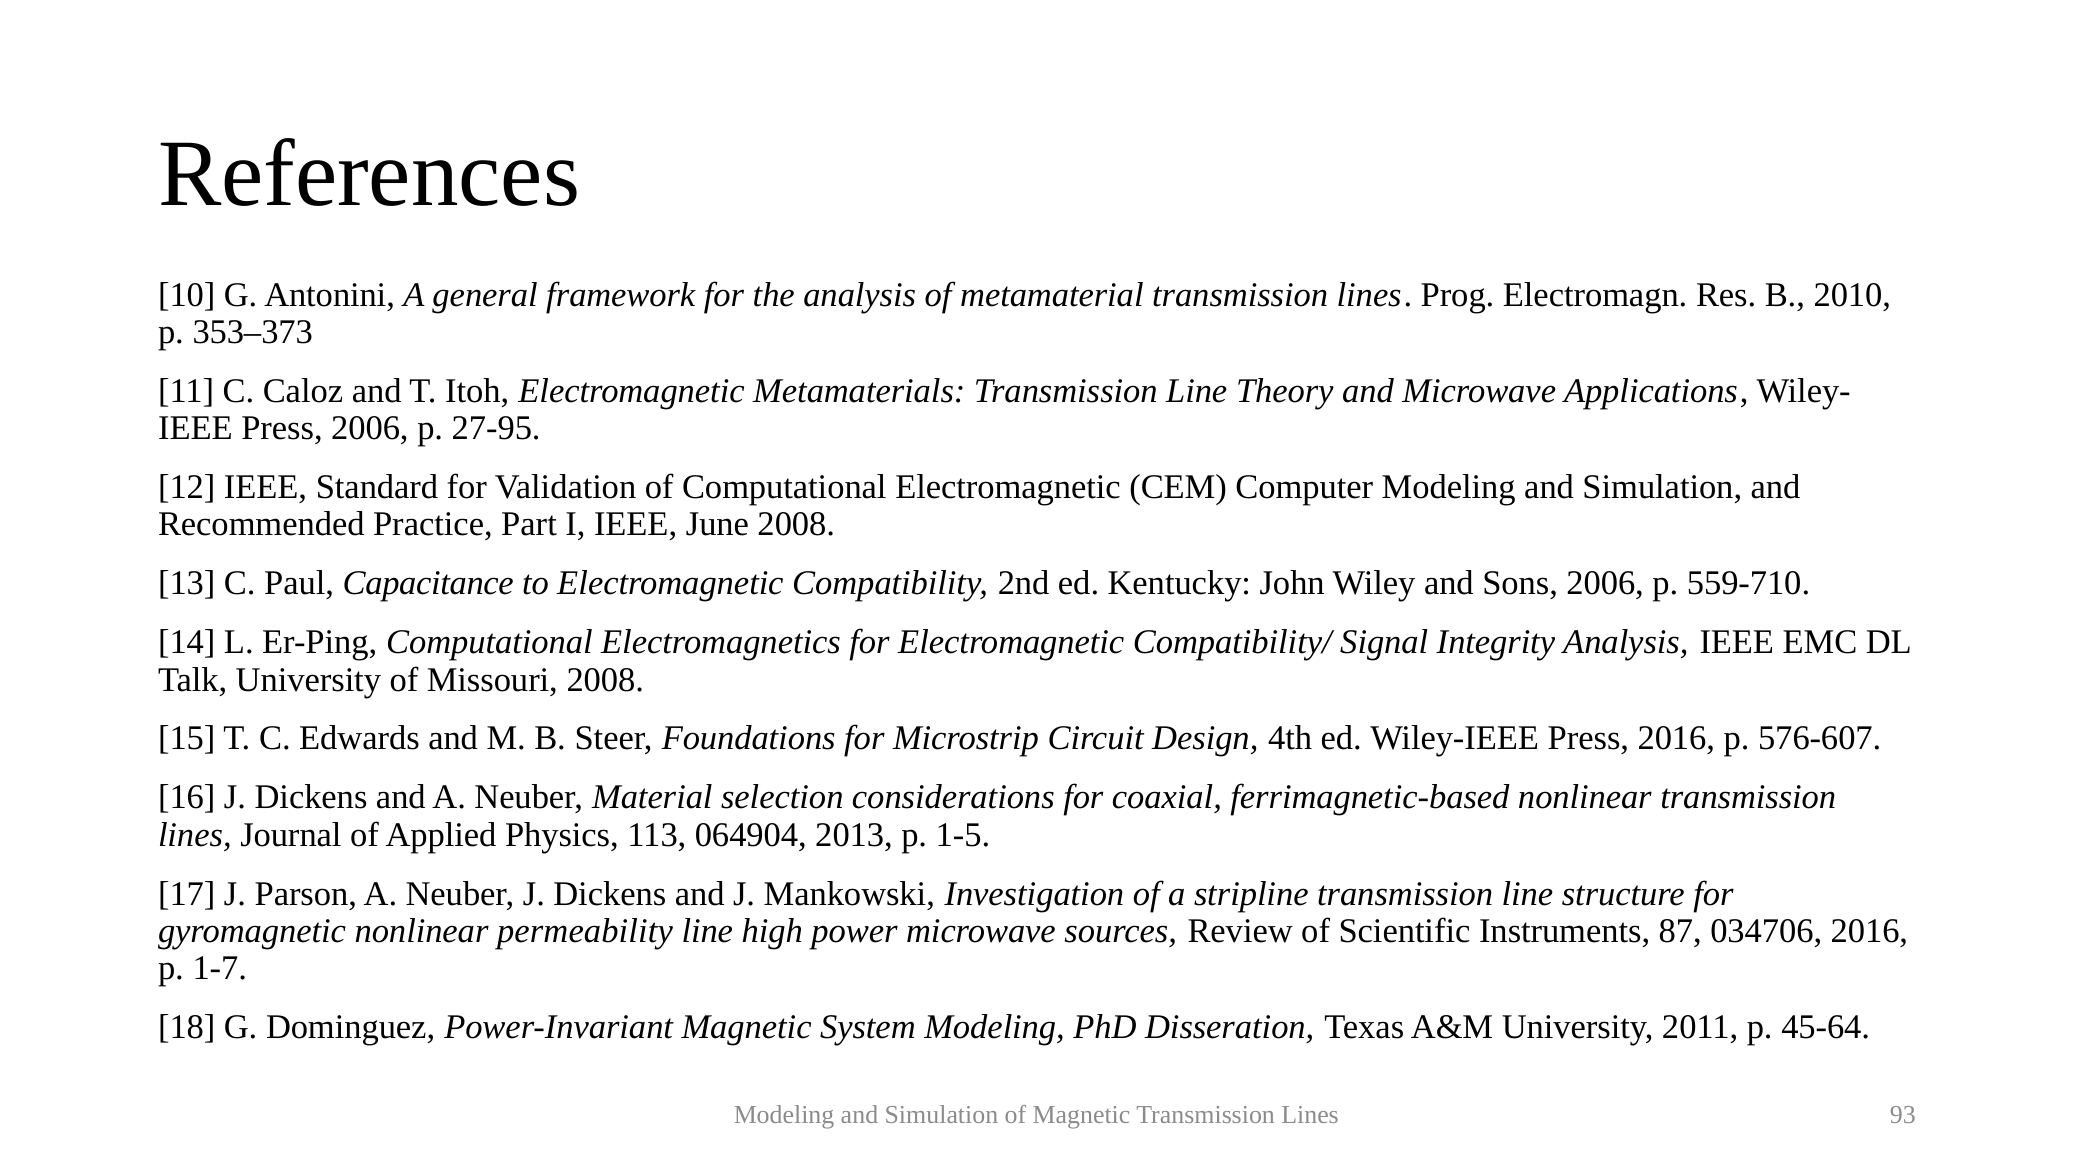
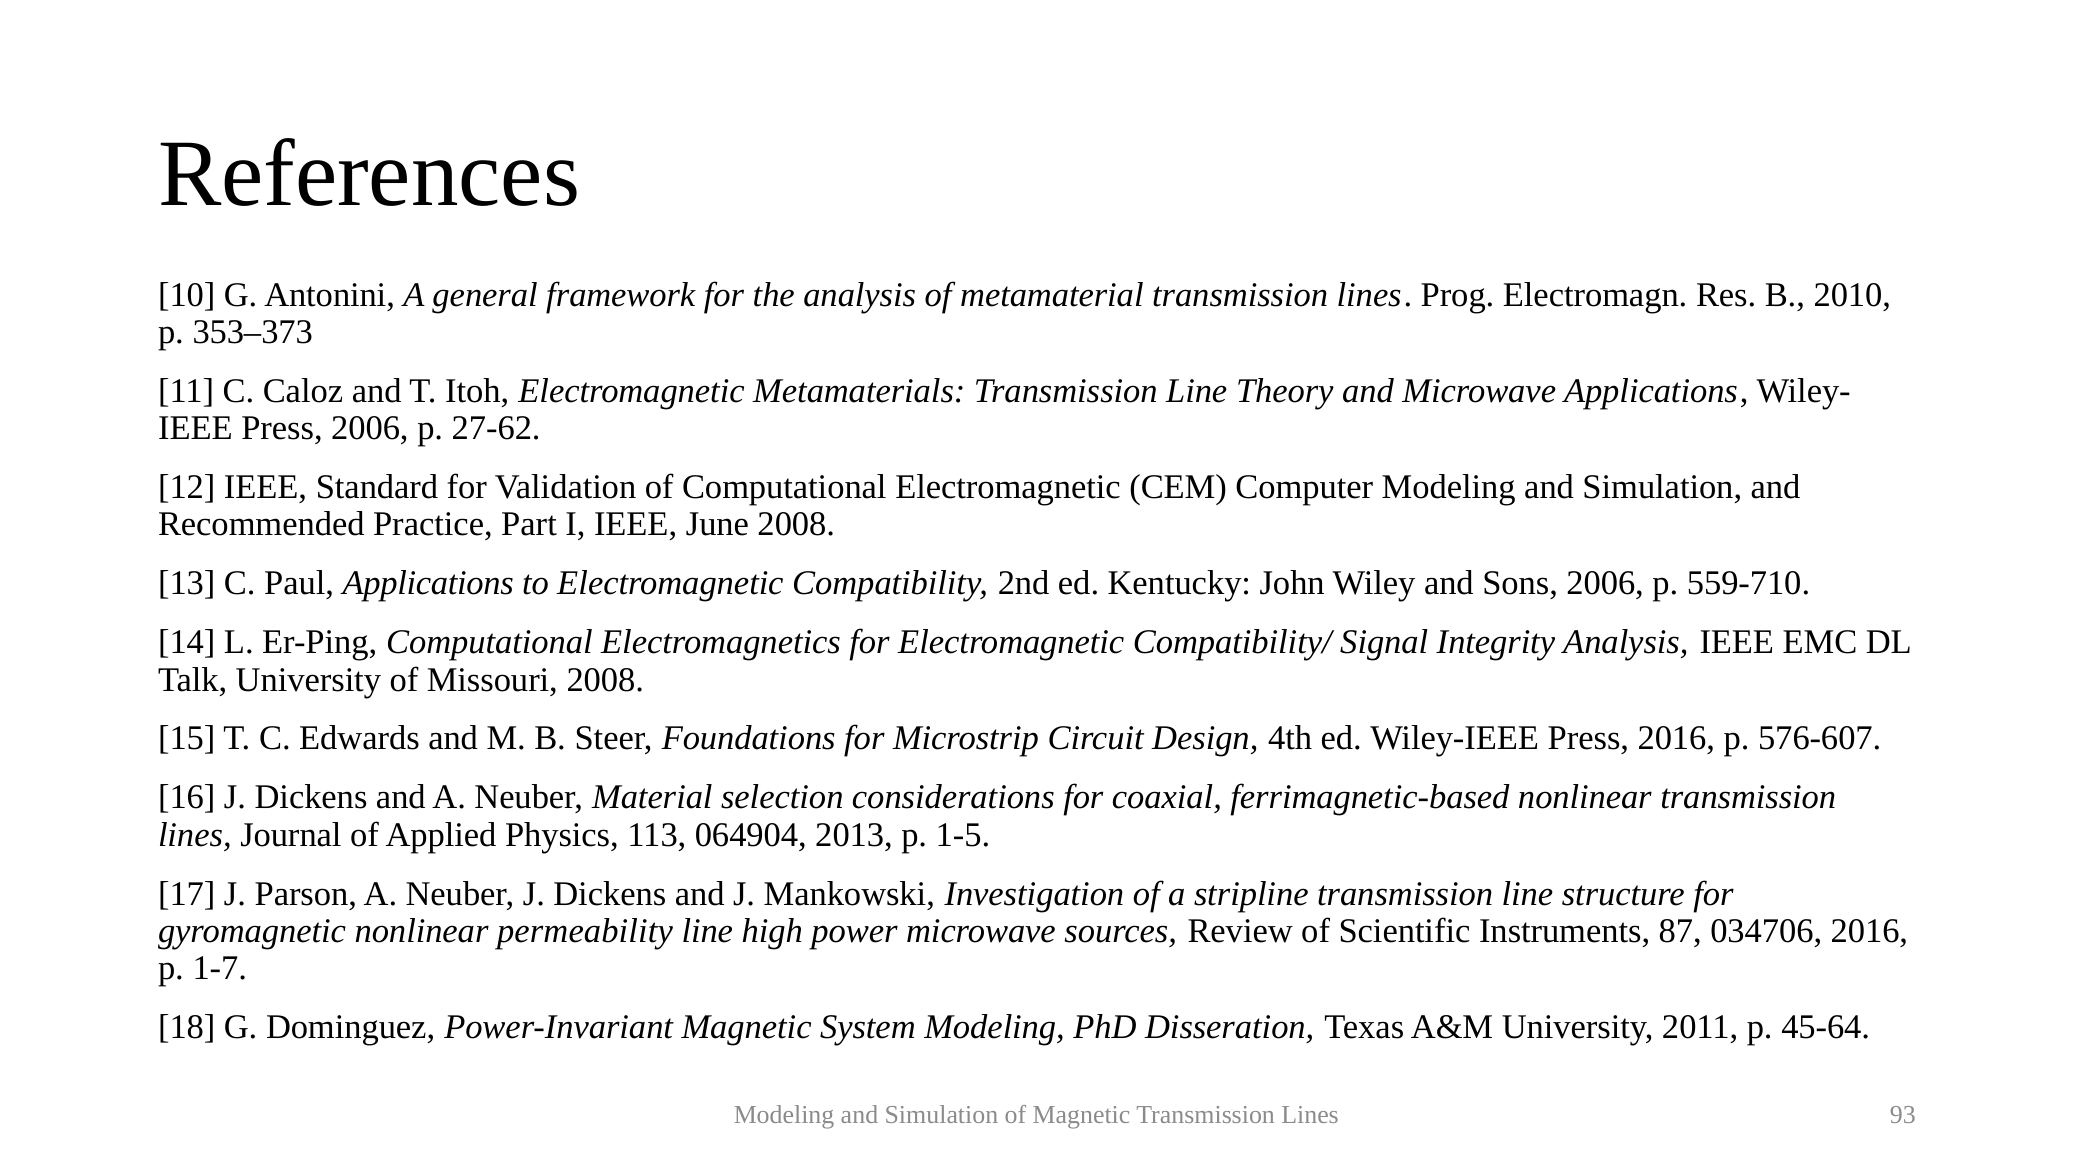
27-95: 27-95 -> 27-62
Paul Capacitance: Capacitance -> Applications
